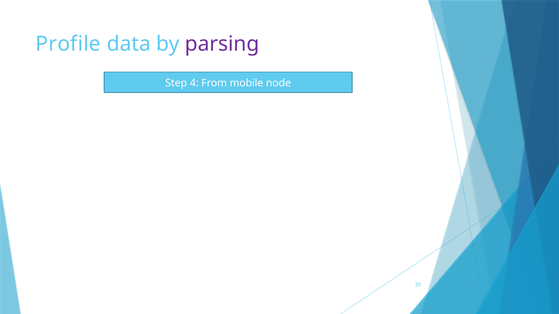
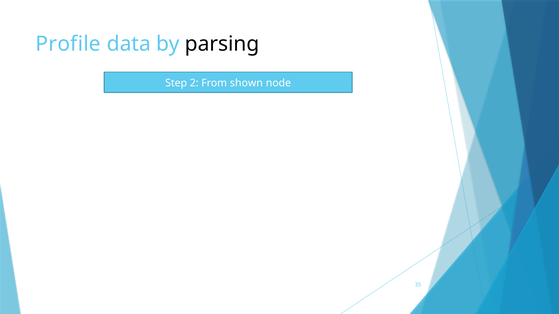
parsing colour: purple -> black
4: 4 -> 2
mobile: mobile -> shown
